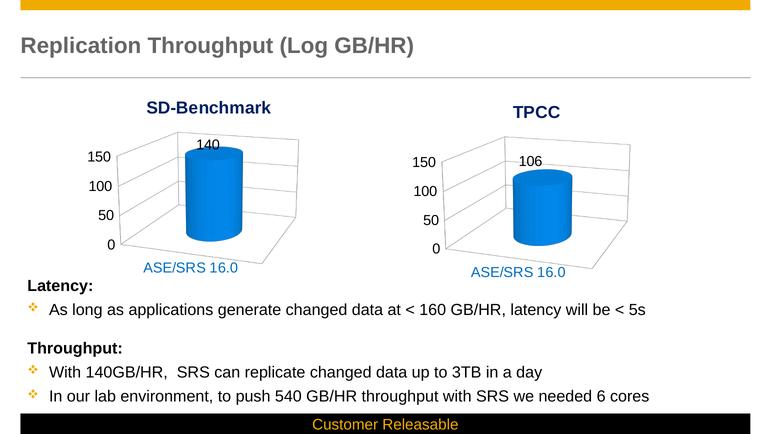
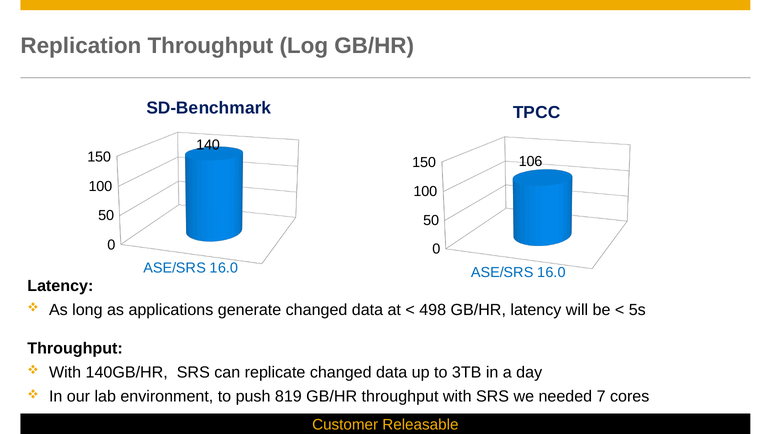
160: 160 -> 498
540: 540 -> 819
6: 6 -> 7
